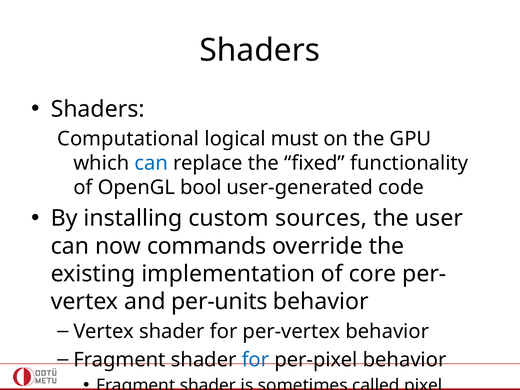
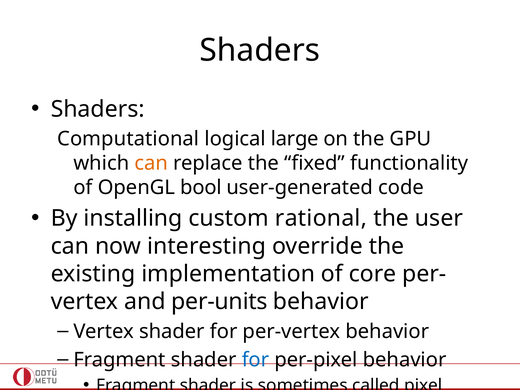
must: must -> large
can at (151, 163) colour: blue -> orange
sources: sources -> rational
commands: commands -> interesting
